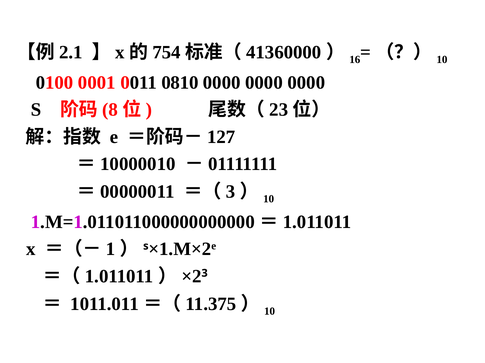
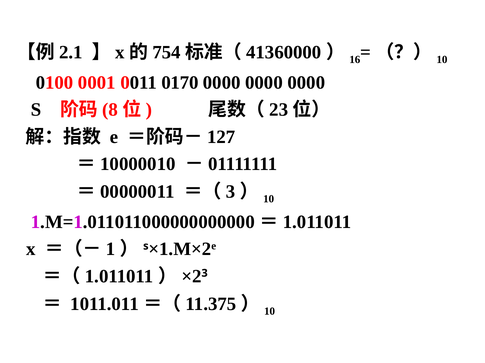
0810: 0810 -> 0170
